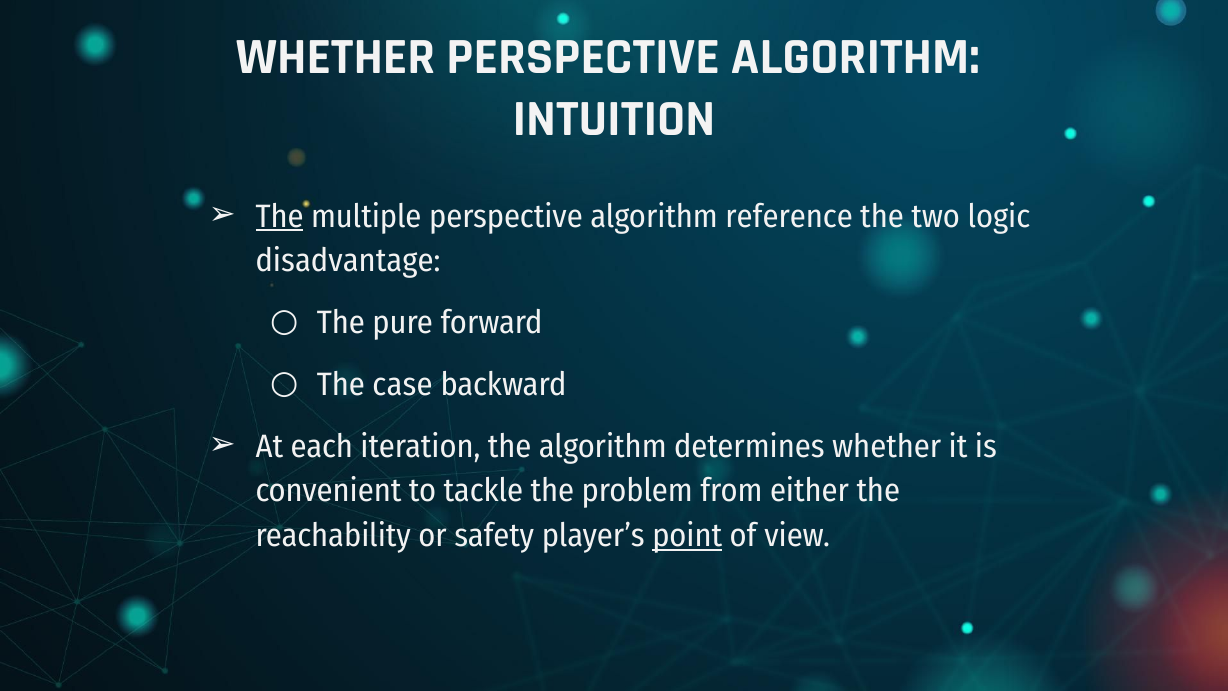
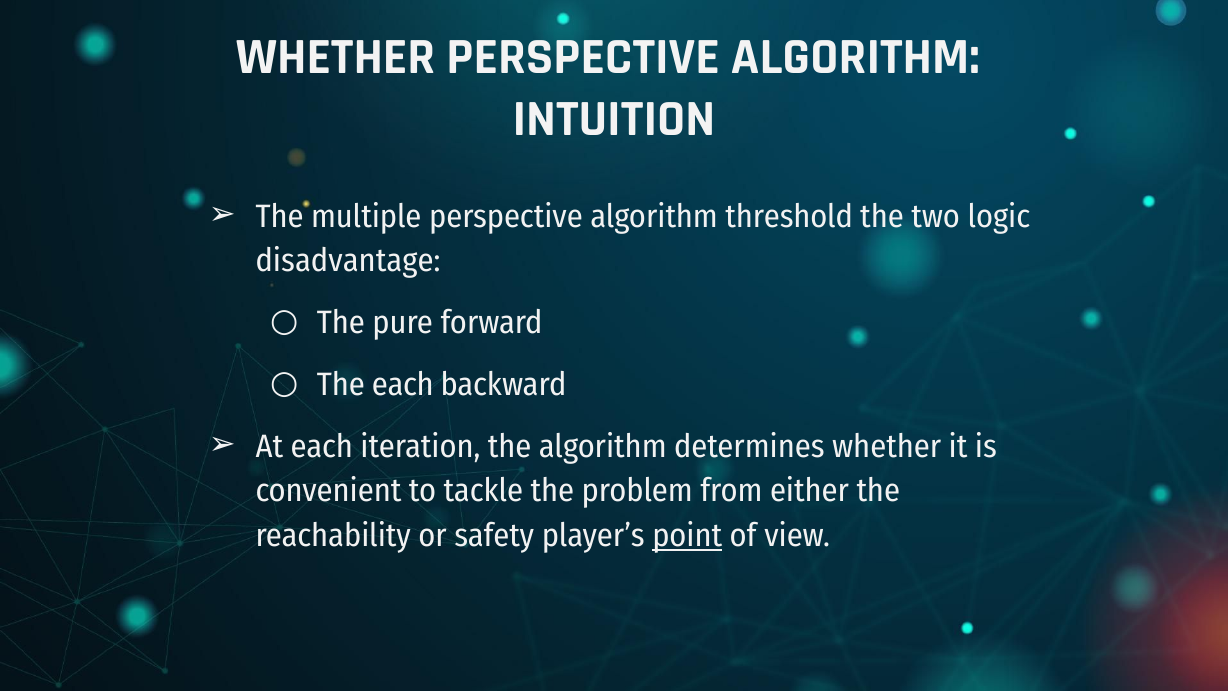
The at (280, 216) underline: present -> none
reference: reference -> threshold
The case: case -> each
